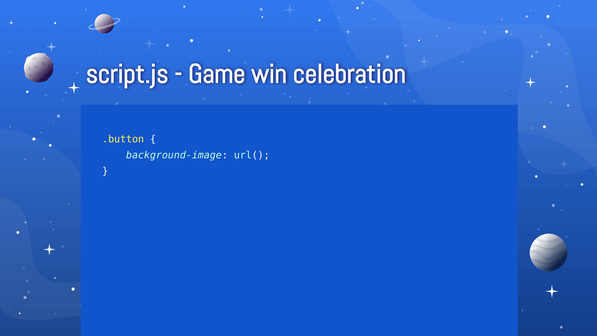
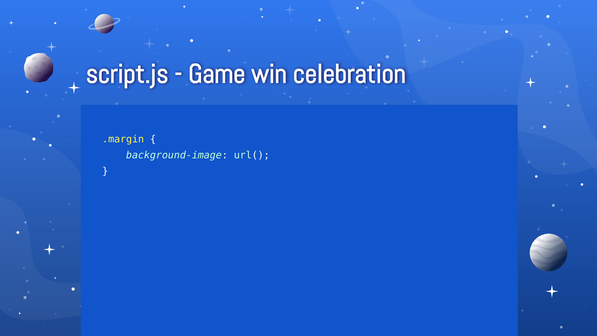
.button: .button -> .margin
